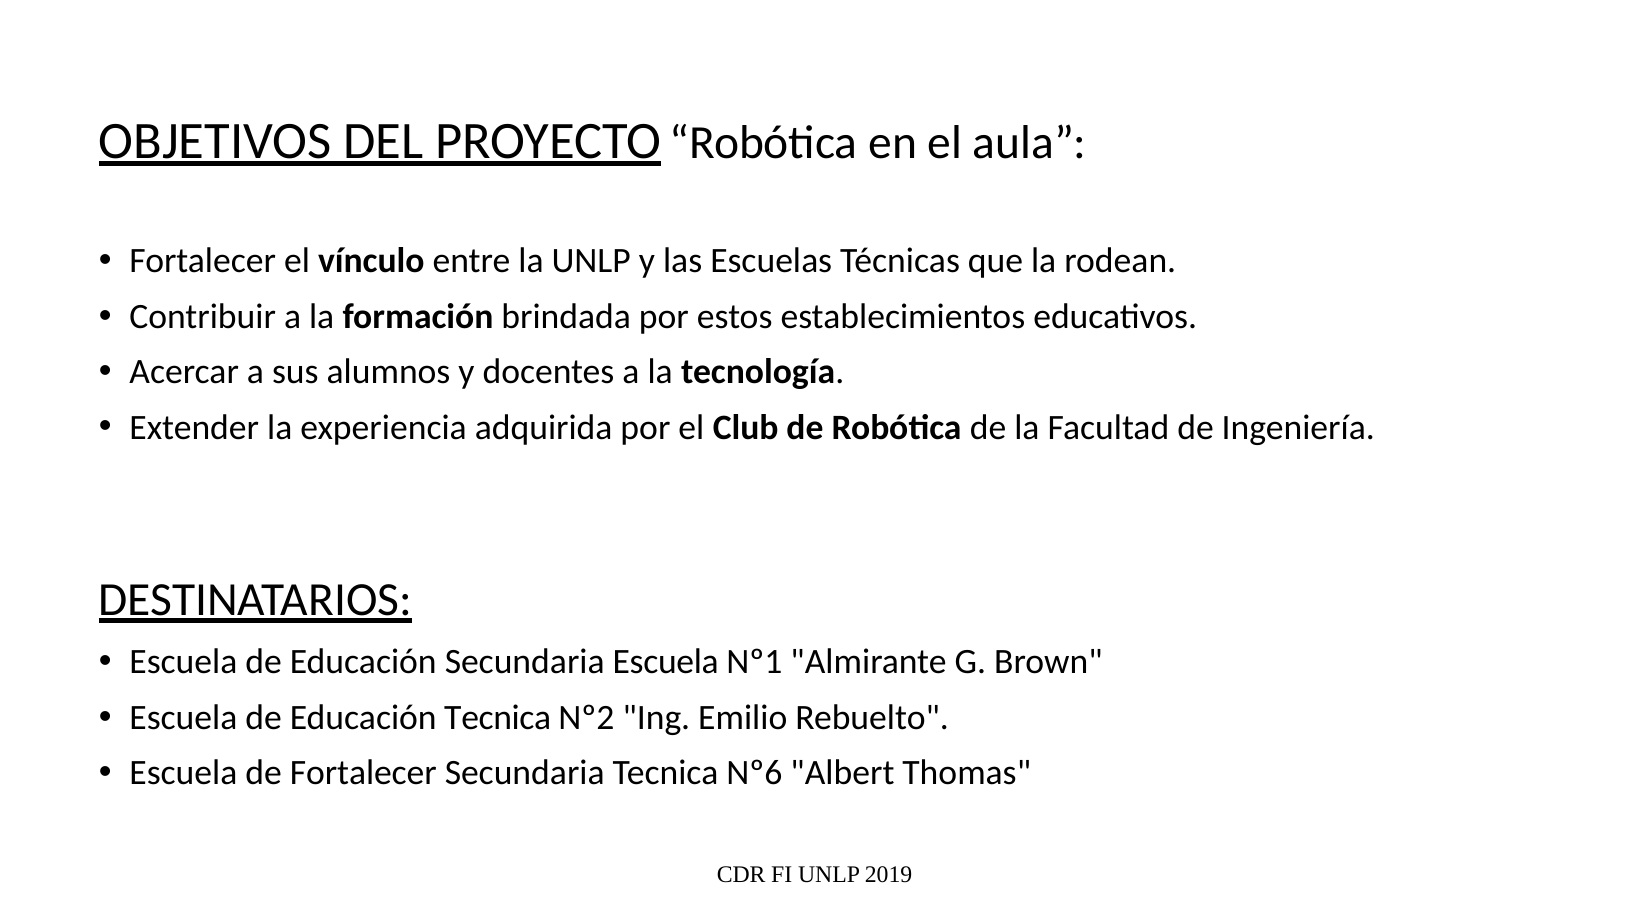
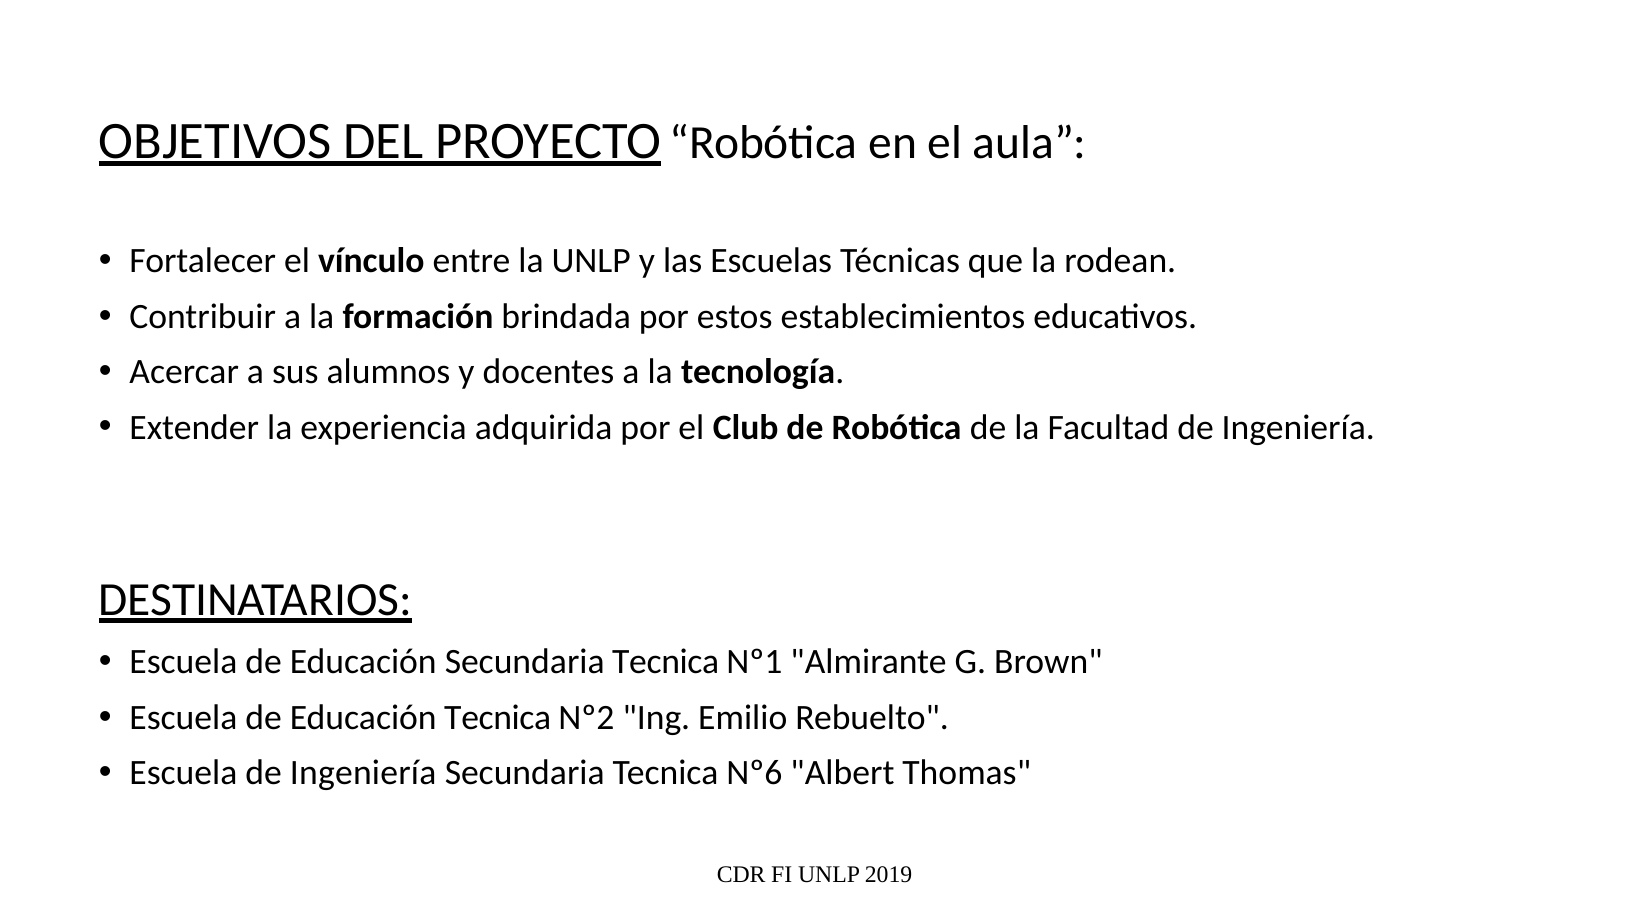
Educación Secundaria Escuela: Escuela -> Tecnica
Escuela de Fortalecer: Fortalecer -> Ingeniería
